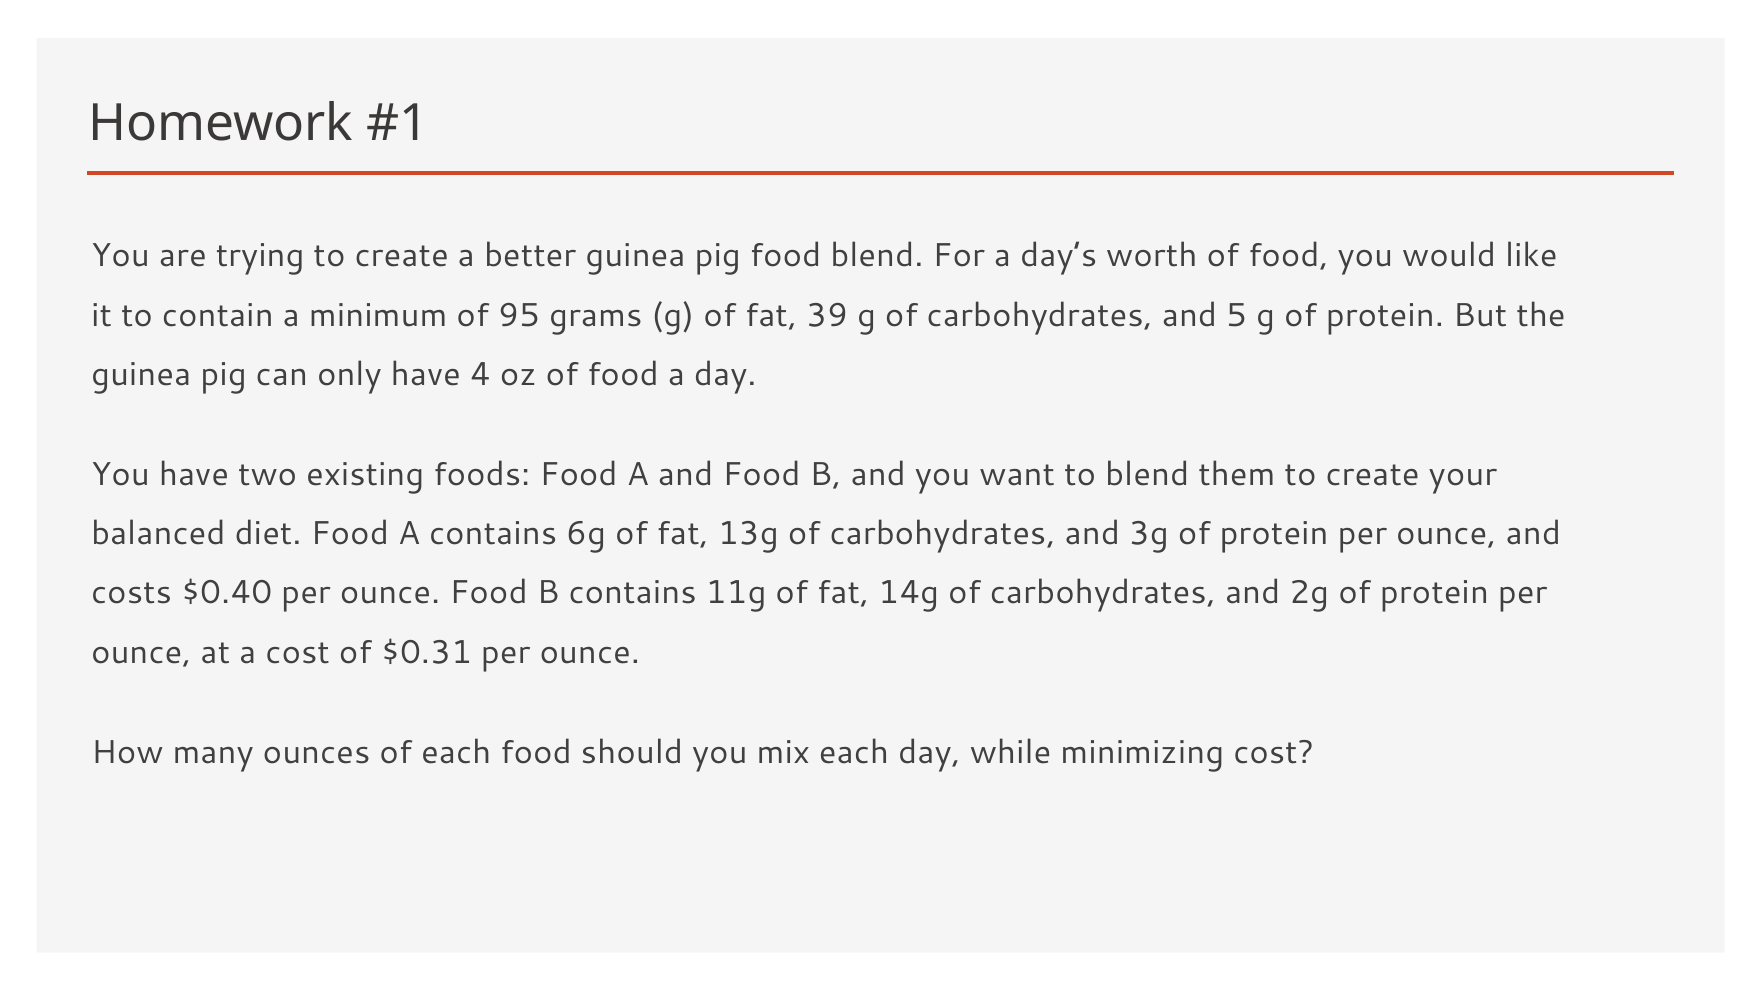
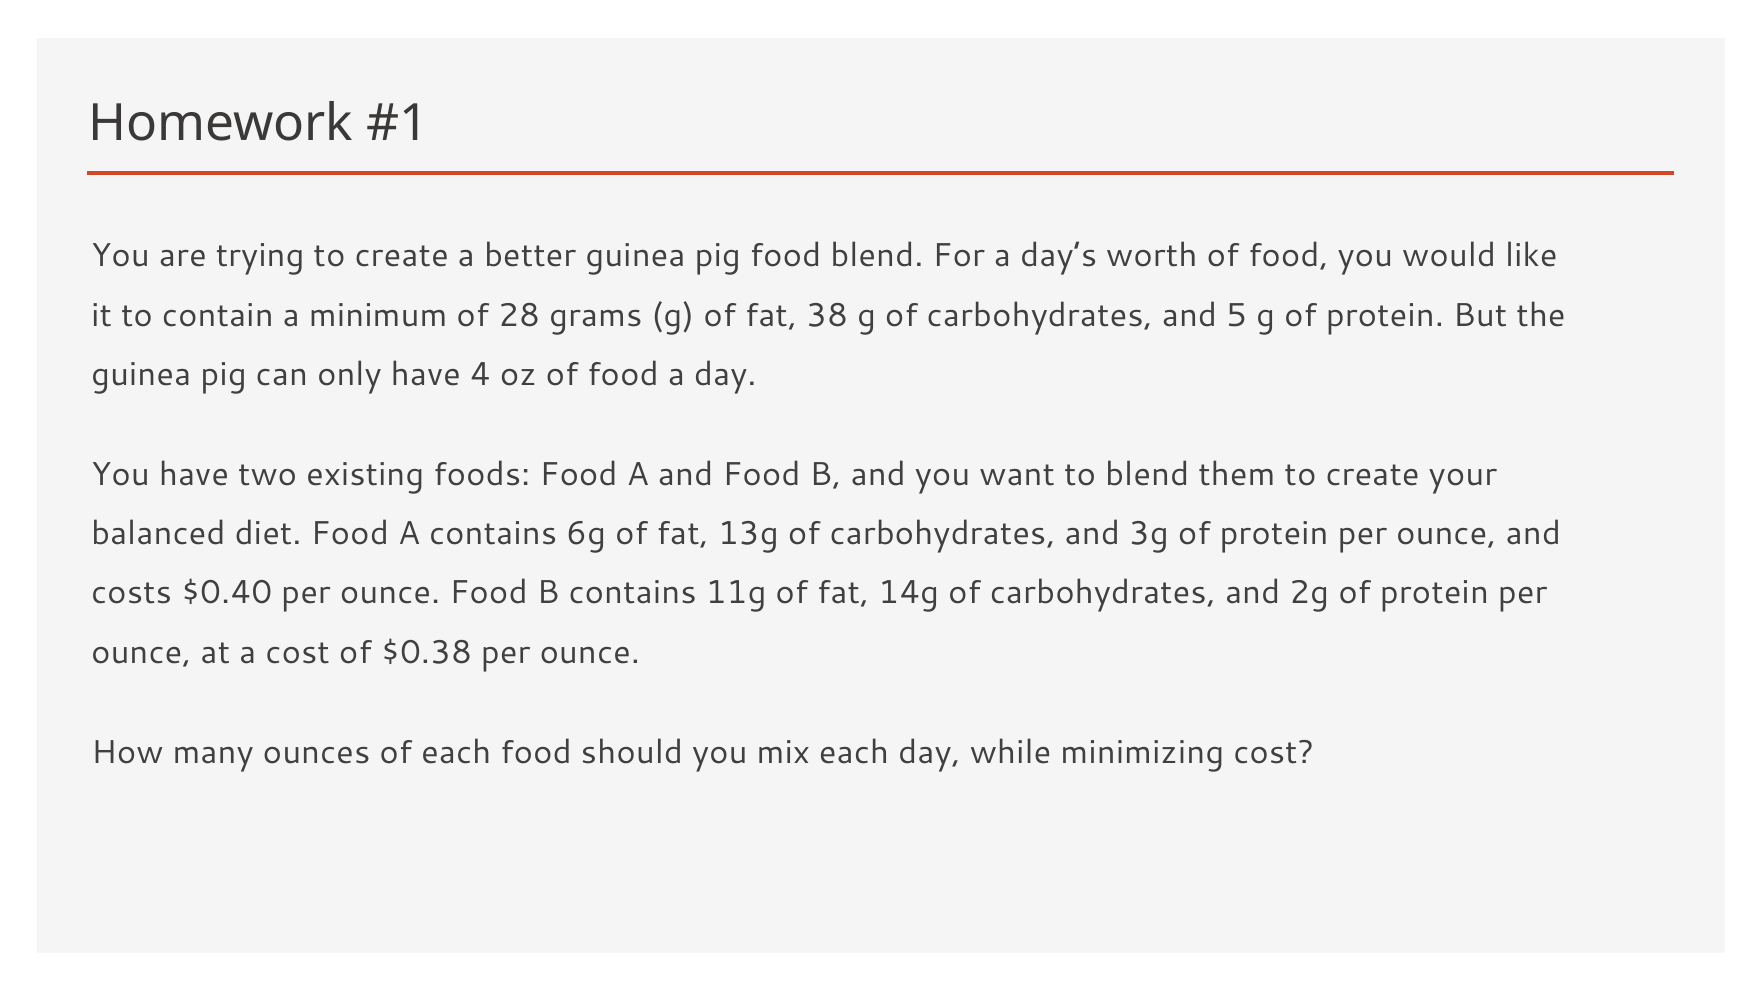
95: 95 -> 28
39: 39 -> 38
$0.31: $0.31 -> $0.38
